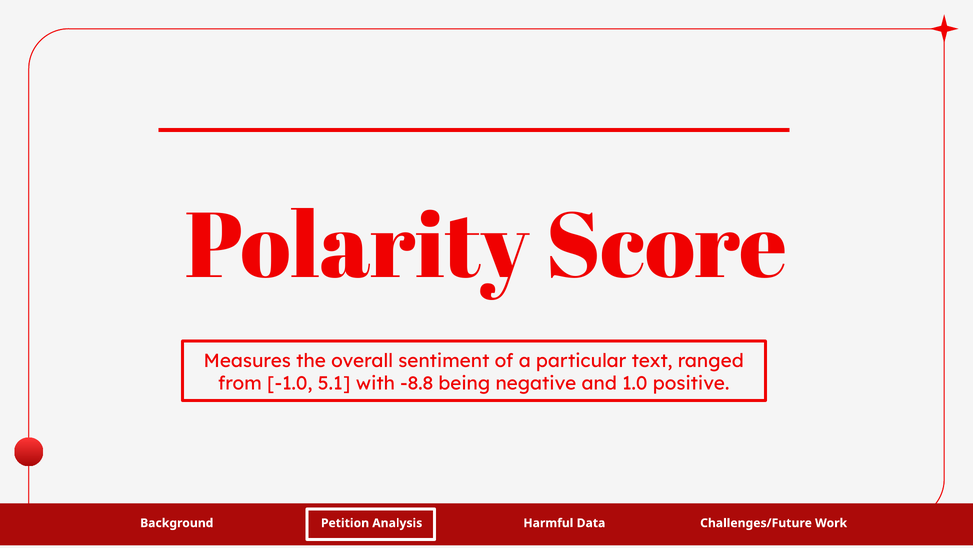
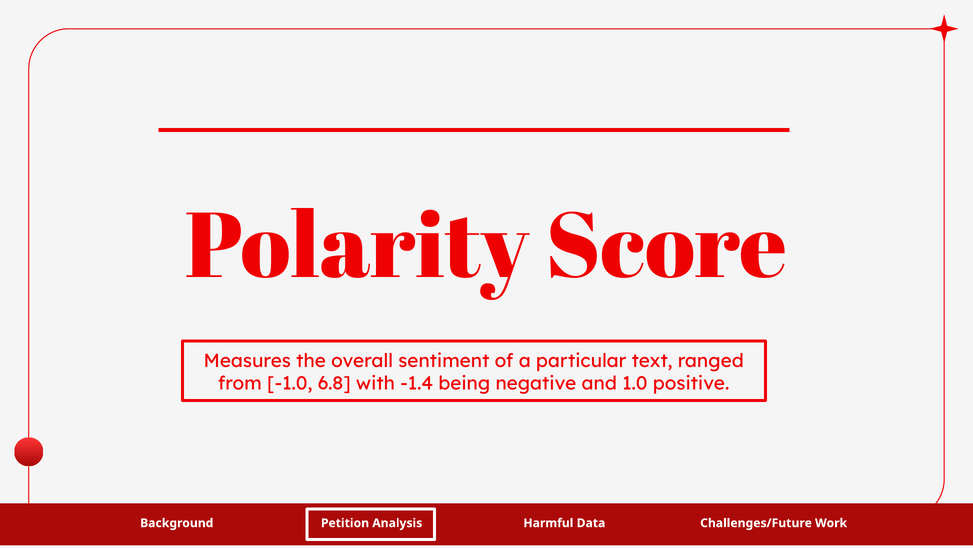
5.1: 5.1 -> 6.8
-8.8: -8.8 -> -1.4
